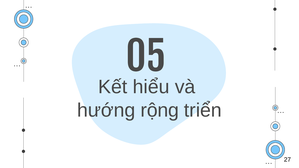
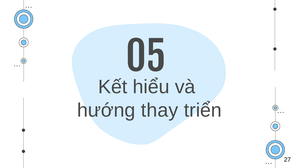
rộng: rộng -> thay
